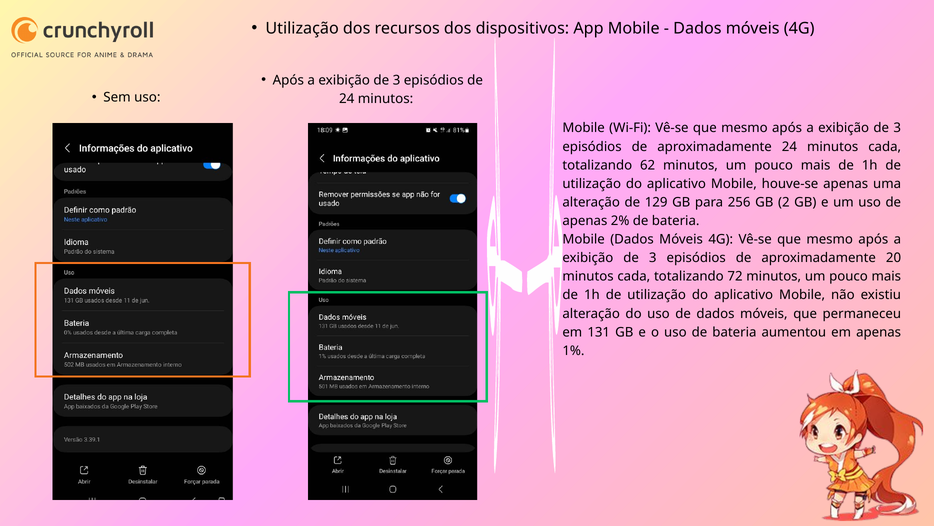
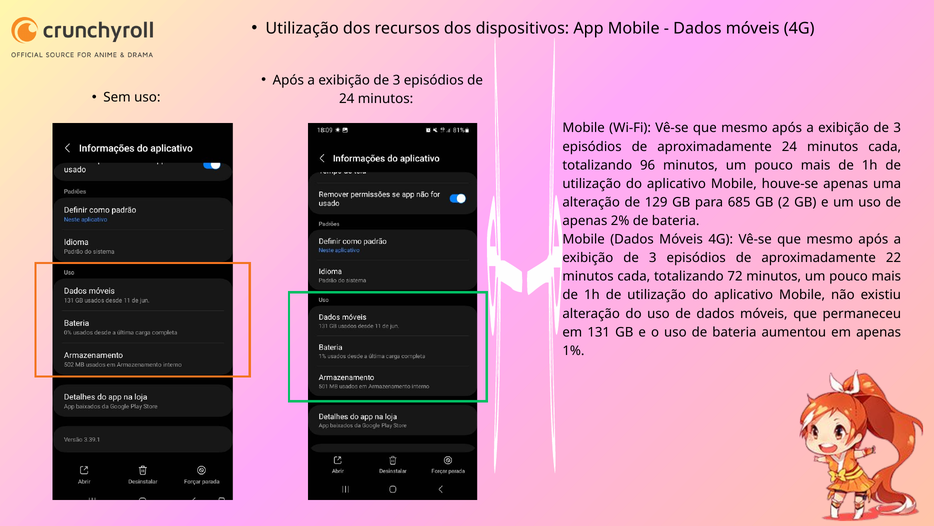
62: 62 -> 96
256: 256 -> 685
20: 20 -> 22
